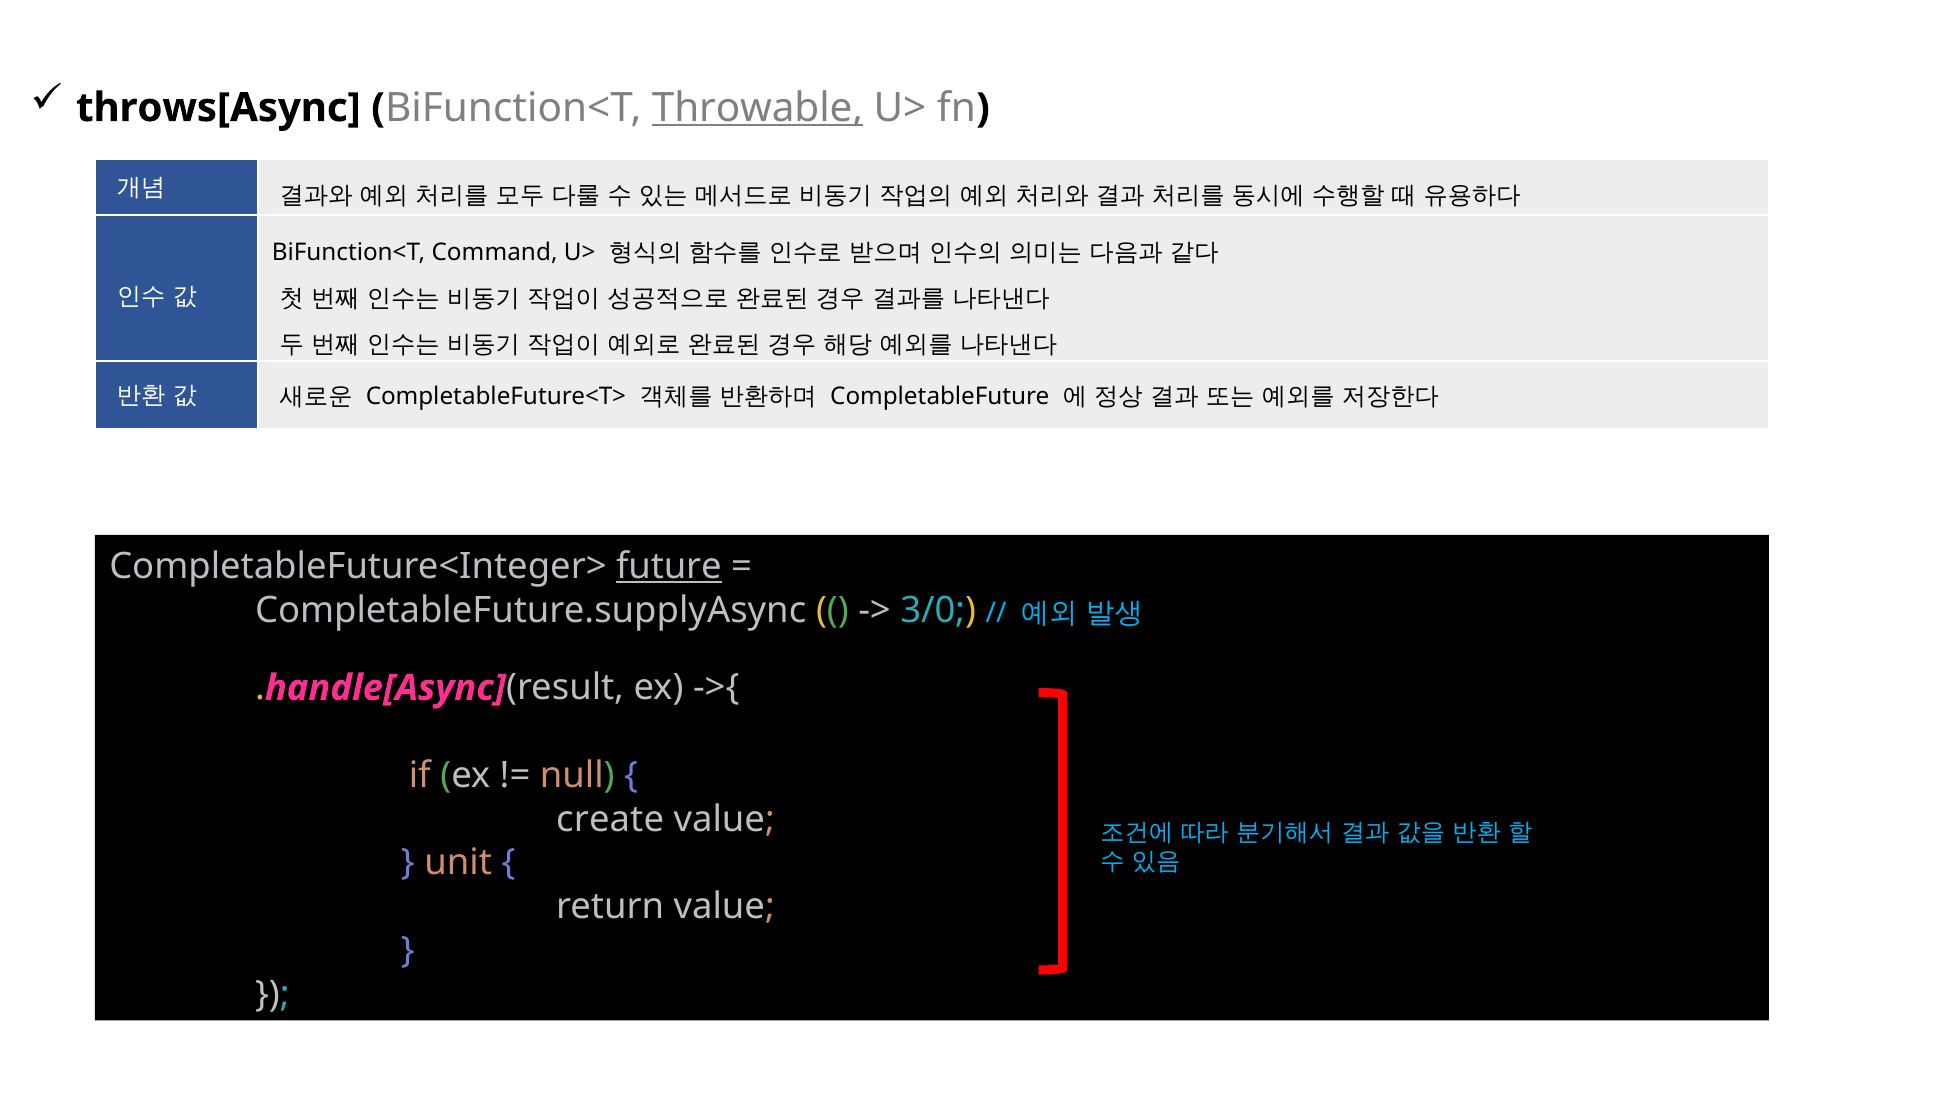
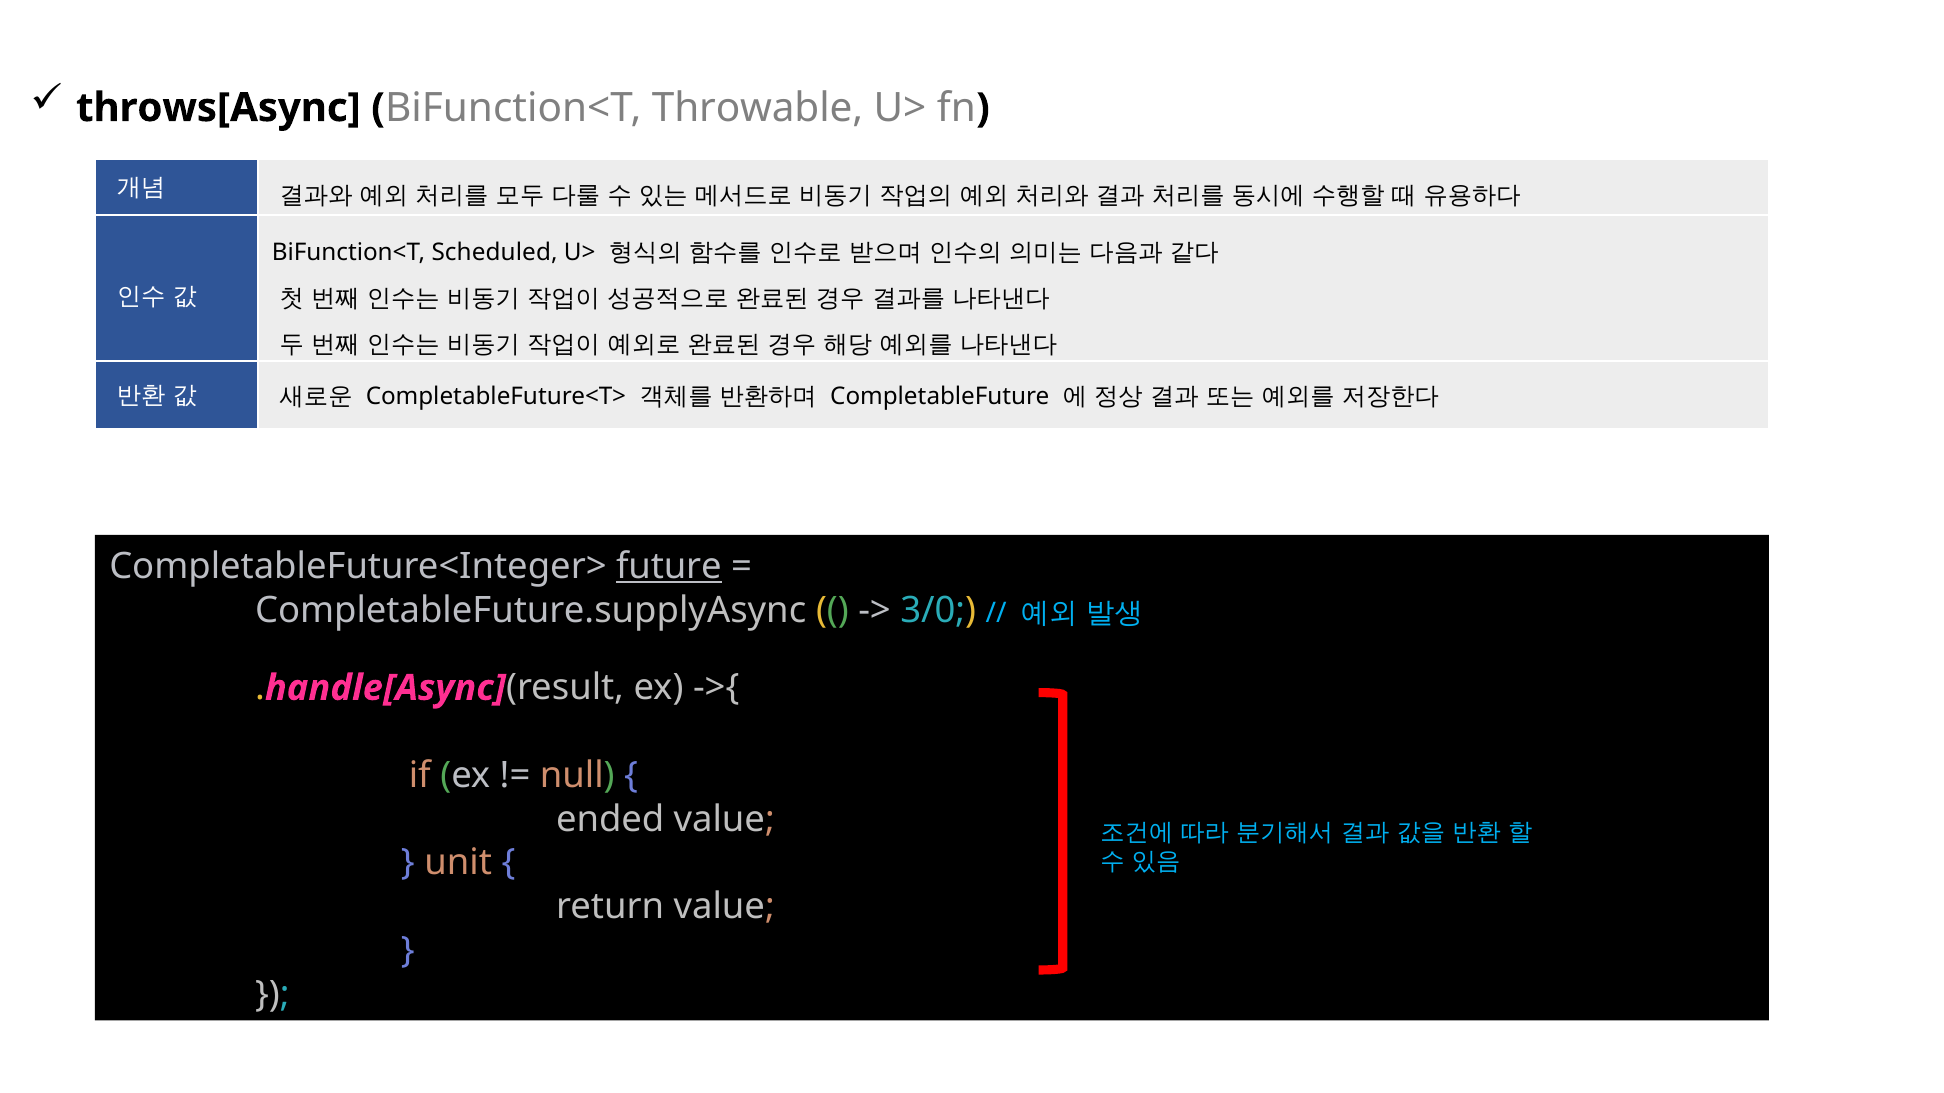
Throwable underline: present -> none
Command: Command -> Scheduled
create: create -> ended
